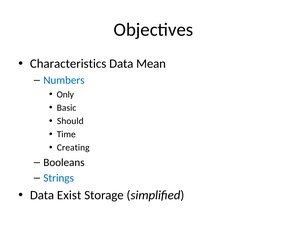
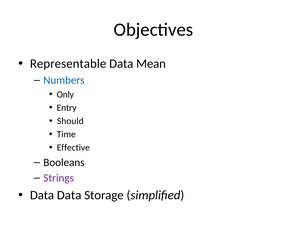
Characteristics: Characteristics -> Representable
Basic: Basic -> Entry
Creating: Creating -> Effective
Strings colour: blue -> purple
Data Exist: Exist -> Data
